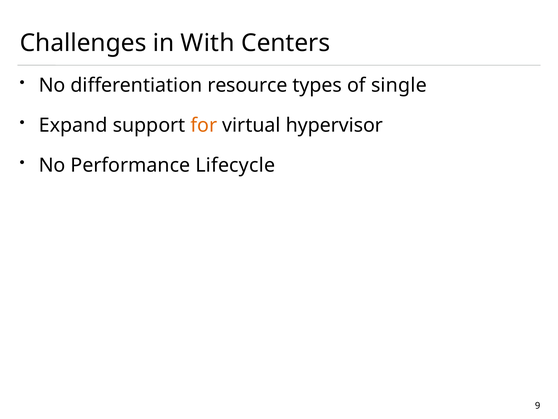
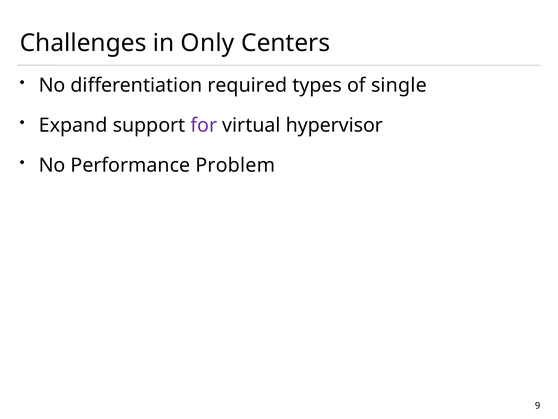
With: With -> Only
resource: resource -> required
for colour: orange -> purple
Lifecycle: Lifecycle -> Problem
